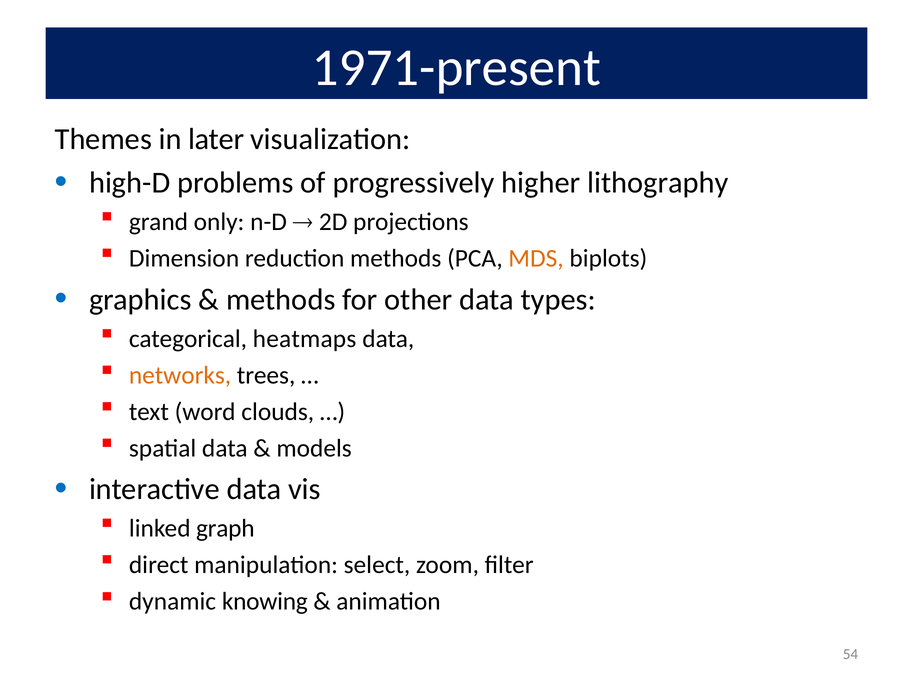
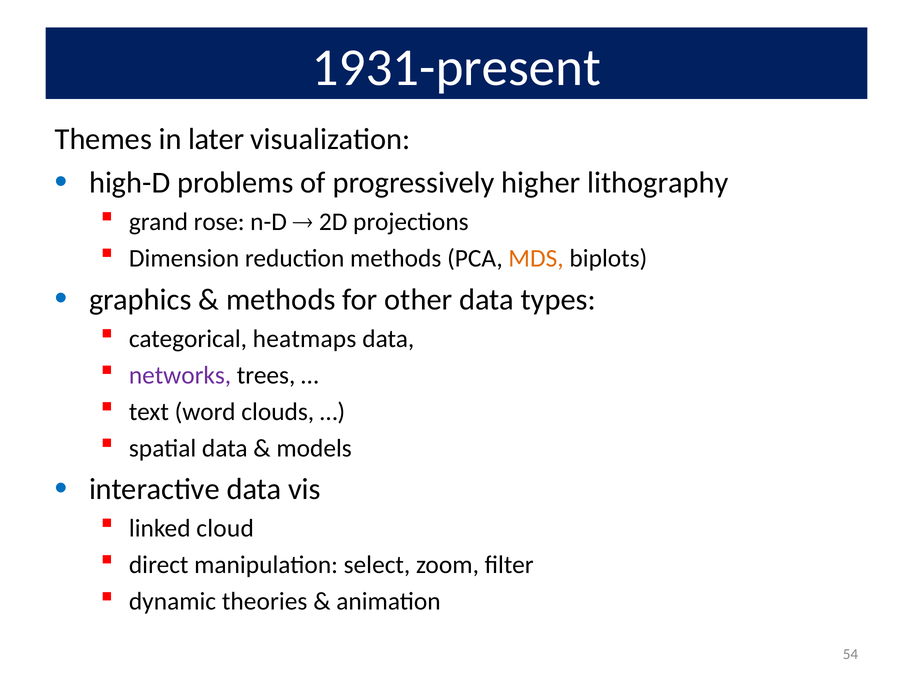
1971-present: 1971-present -> 1931-present
only: only -> rose
networks colour: orange -> purple
graph: graph -> cloud
knowing: knowing -> theories
